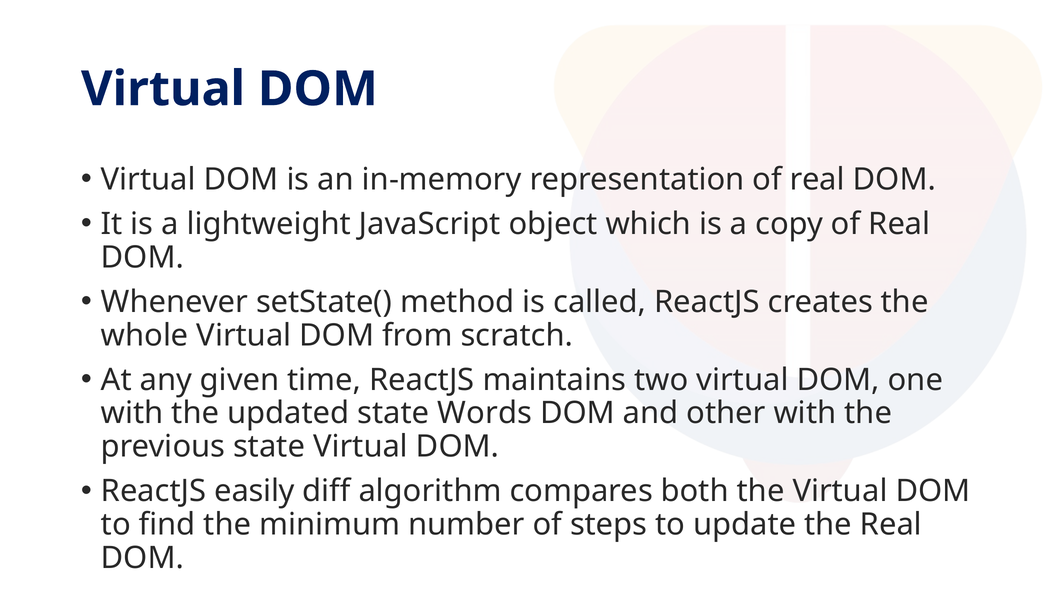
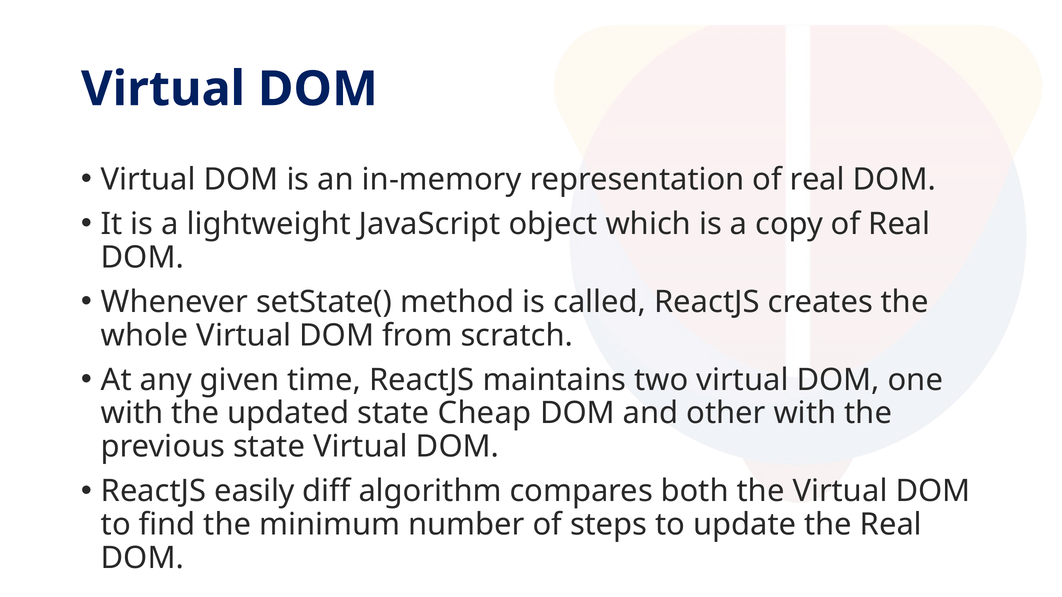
Words: Words -> Cheap
